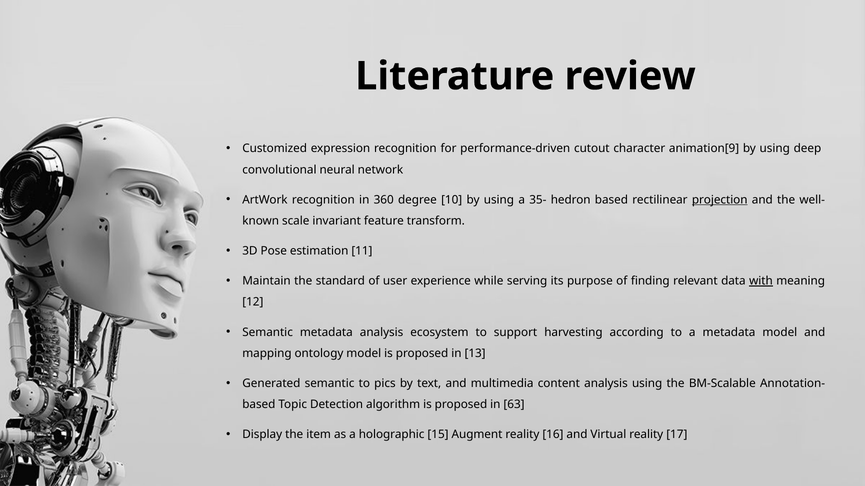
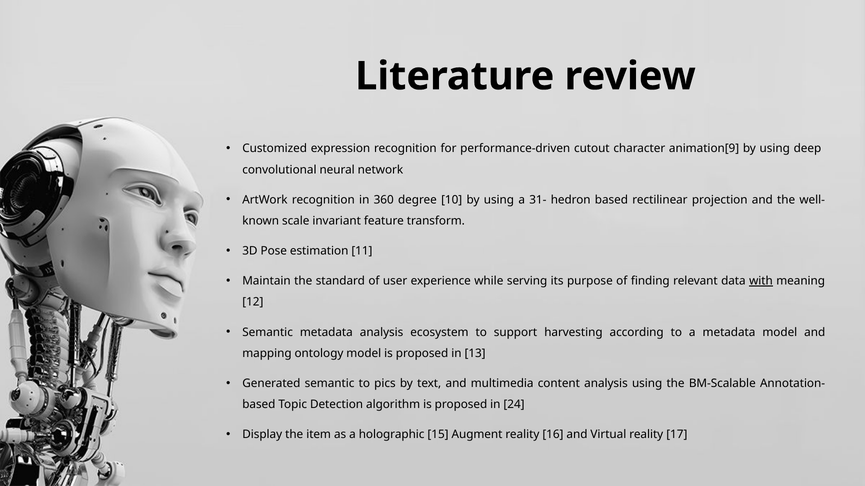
35-: 35- -> 31-
projection underline: present -> none
63: 63 -> 24
